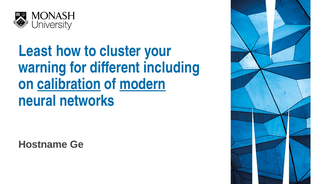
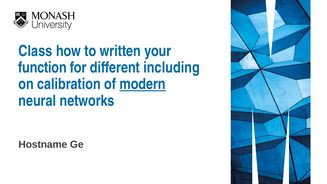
Least: Least -> Class
cluster: cluster -> written
warning: warning -> function
calibration underline: present -> none
